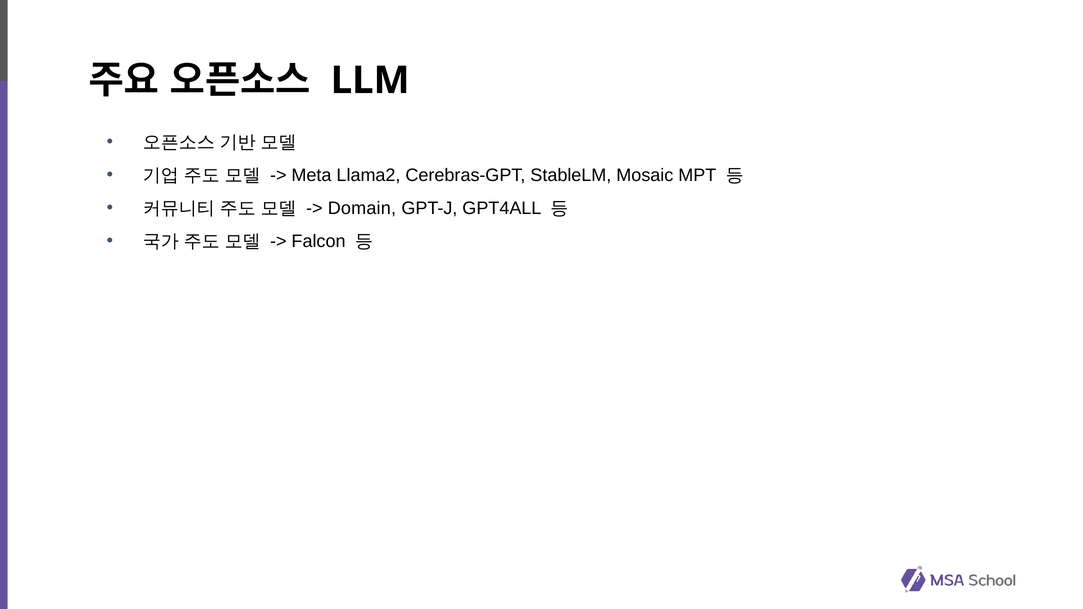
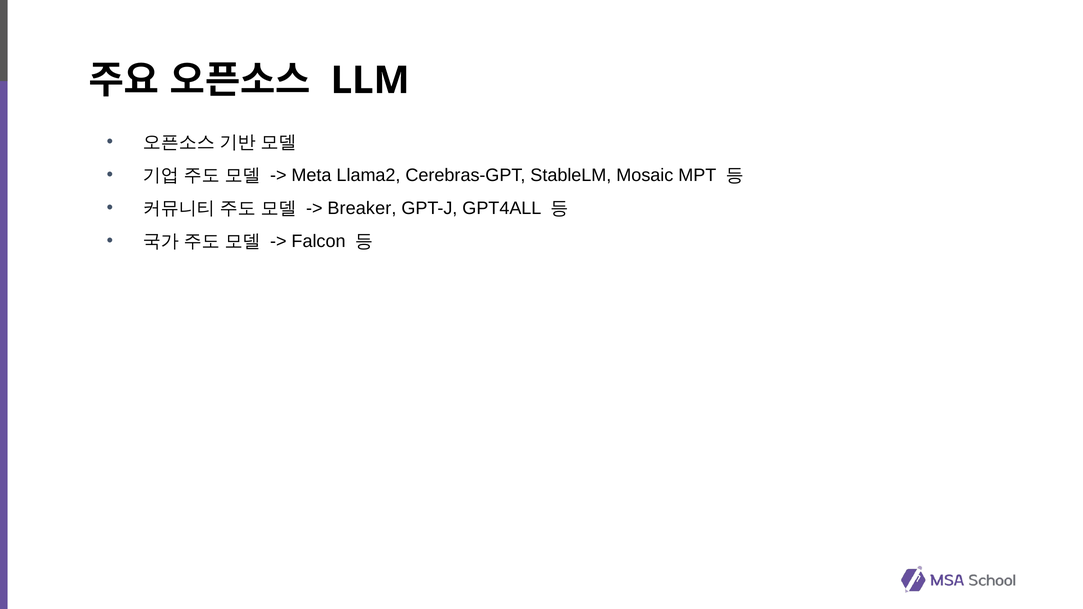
Domain: Domain -> Breaker
